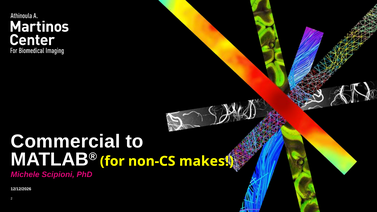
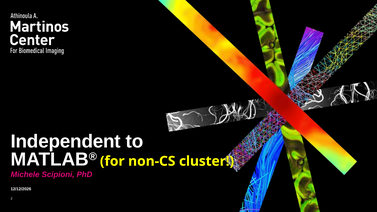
Commercial: Commercial -> Independent
makes: makes -> cluster
